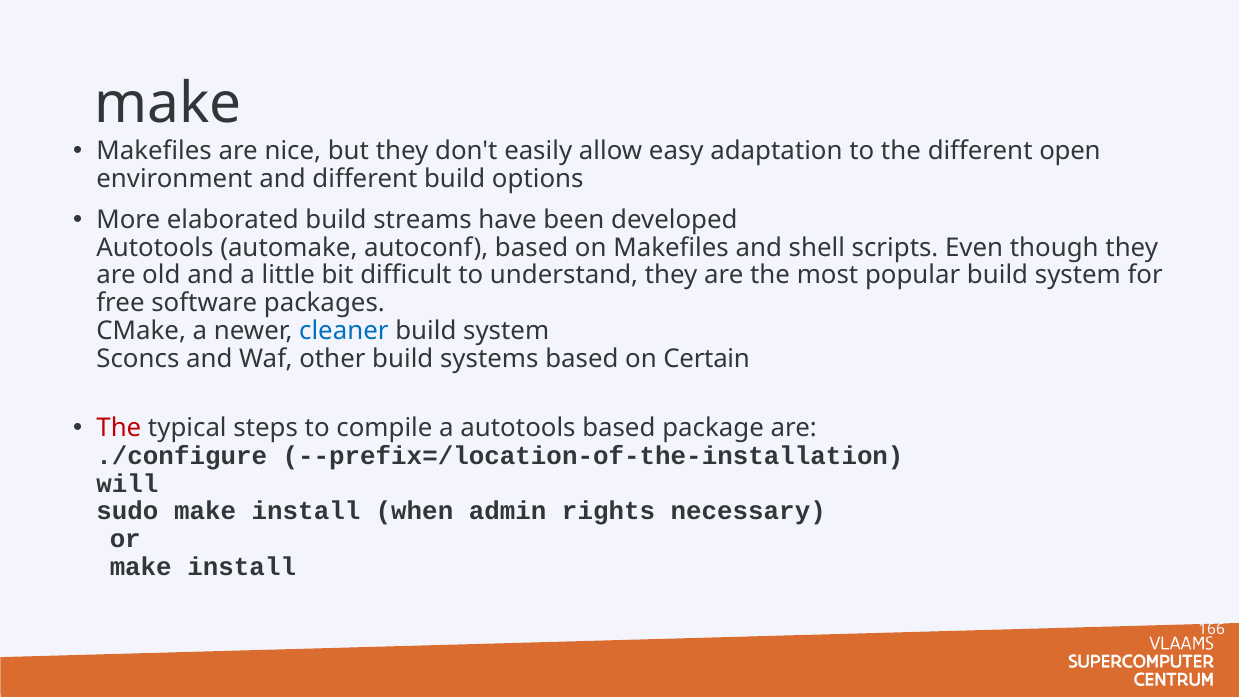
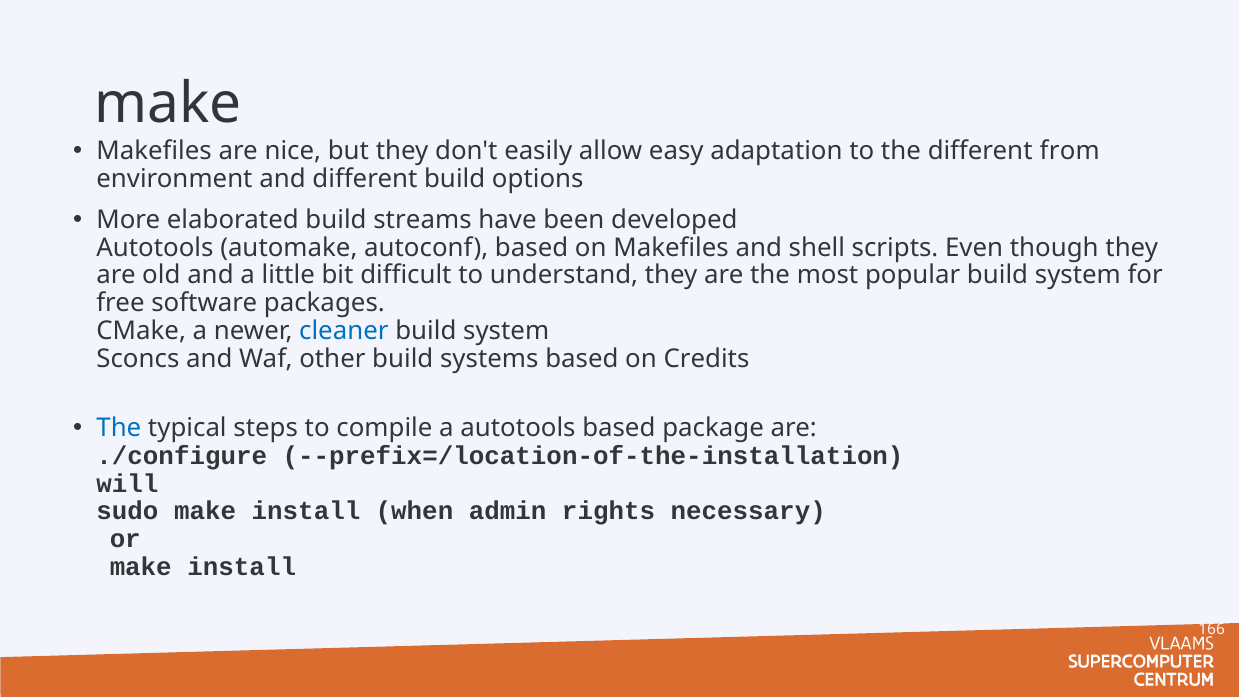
open: open -> from
Certain: Certain -> Credits
The at (119, 428) colour: red -> blue
